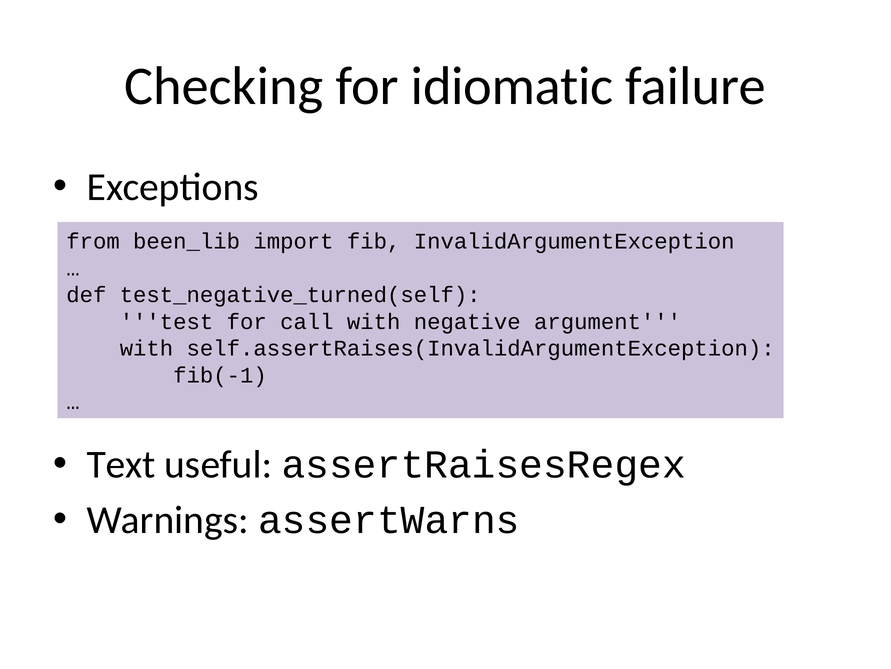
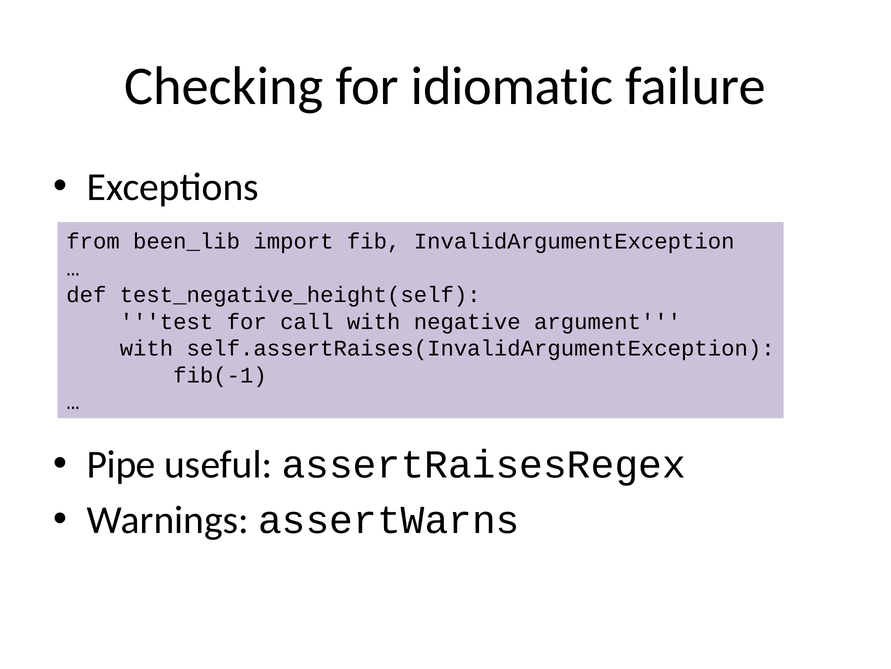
test_negative_turned(self: test_negative_turned(self -> test_negative_height(self
Text: Text -> Pipe
